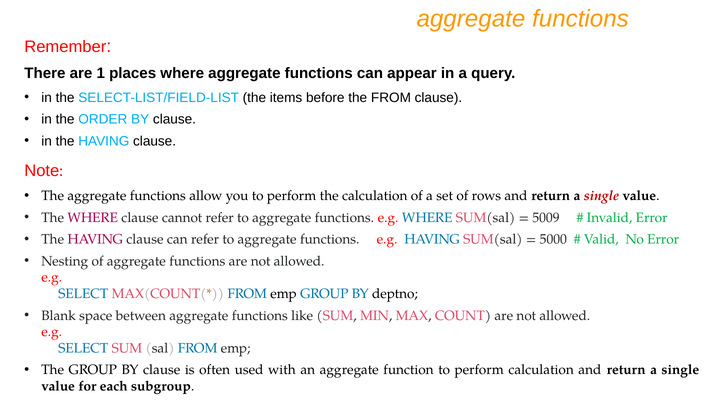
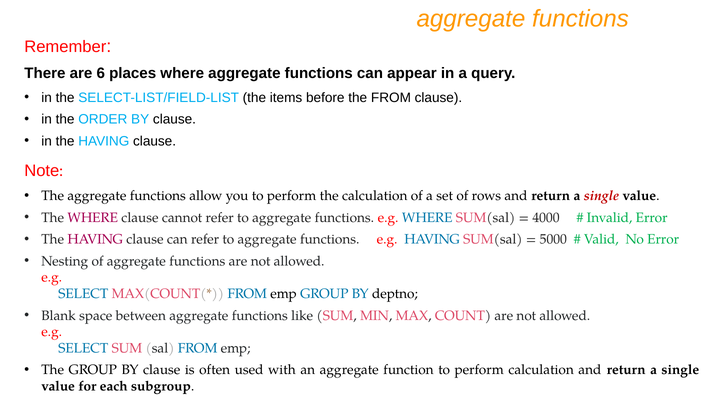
1: 1 -> 6
5009: 5009 -> 4000
